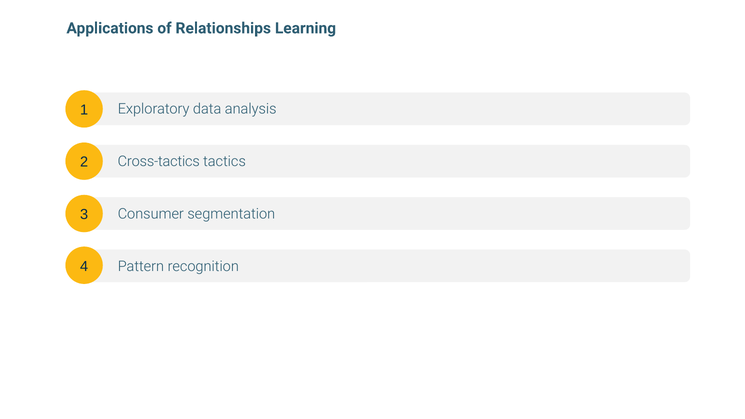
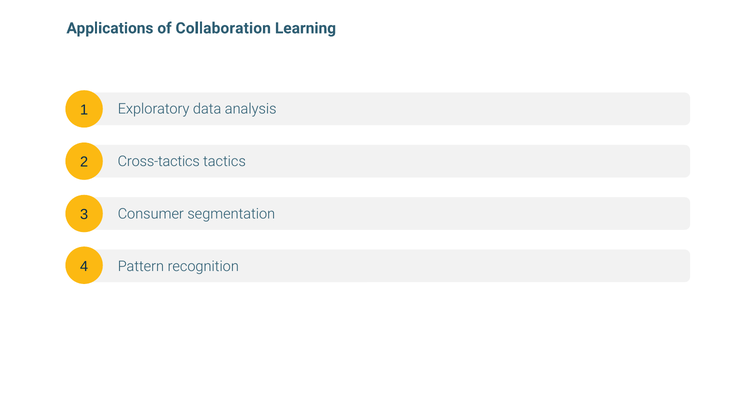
Relationships: Relationships -> Collaboration
